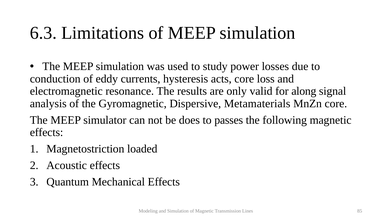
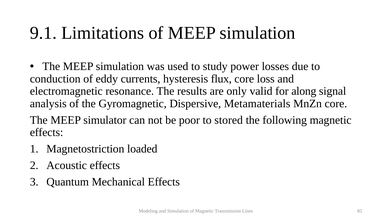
6.3: 6.3 -> 9.1
acts: acts -> flux
does: does -> poor
passes: passes -> stored
